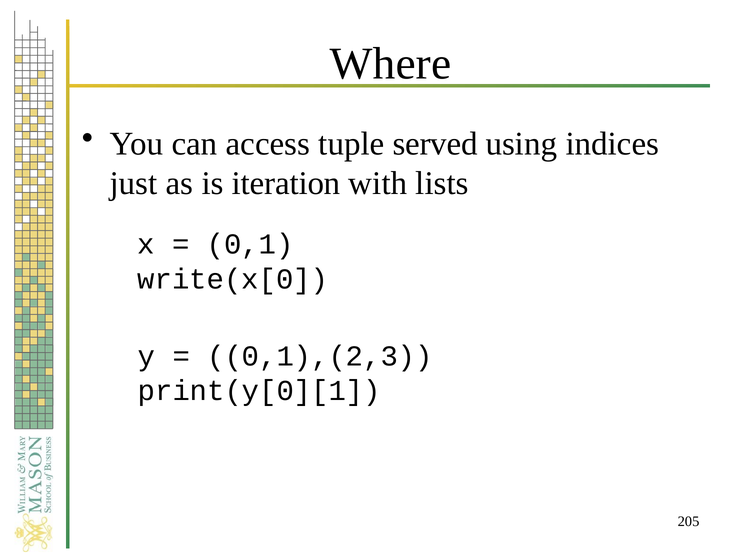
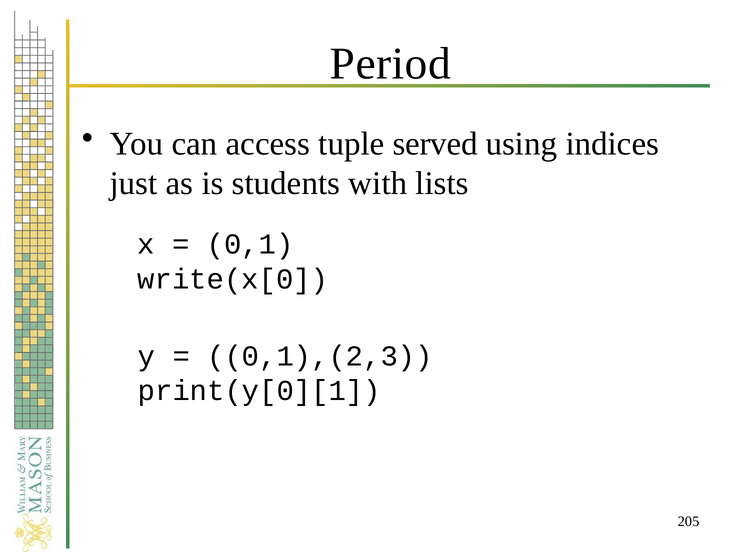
Where: Where -> Period
iteration: iteration -> students
